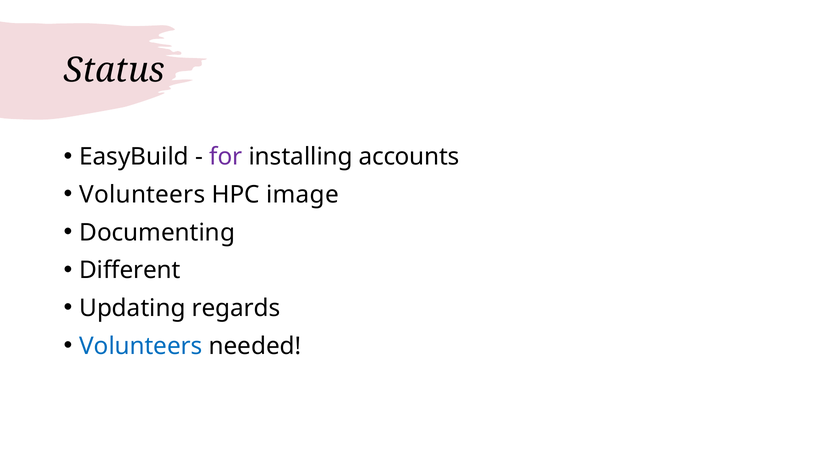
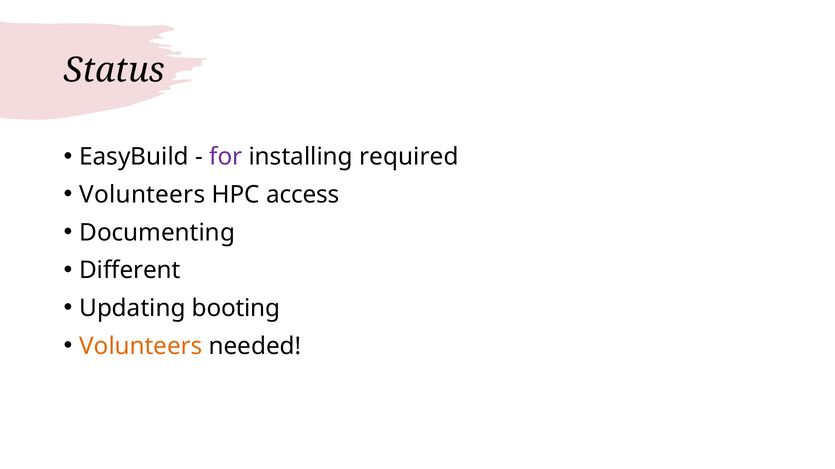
accounts: accounts -> required
image: image -> access
regards: regards -> booting
Volunteers at (141, 347) colour: blue -> orange
